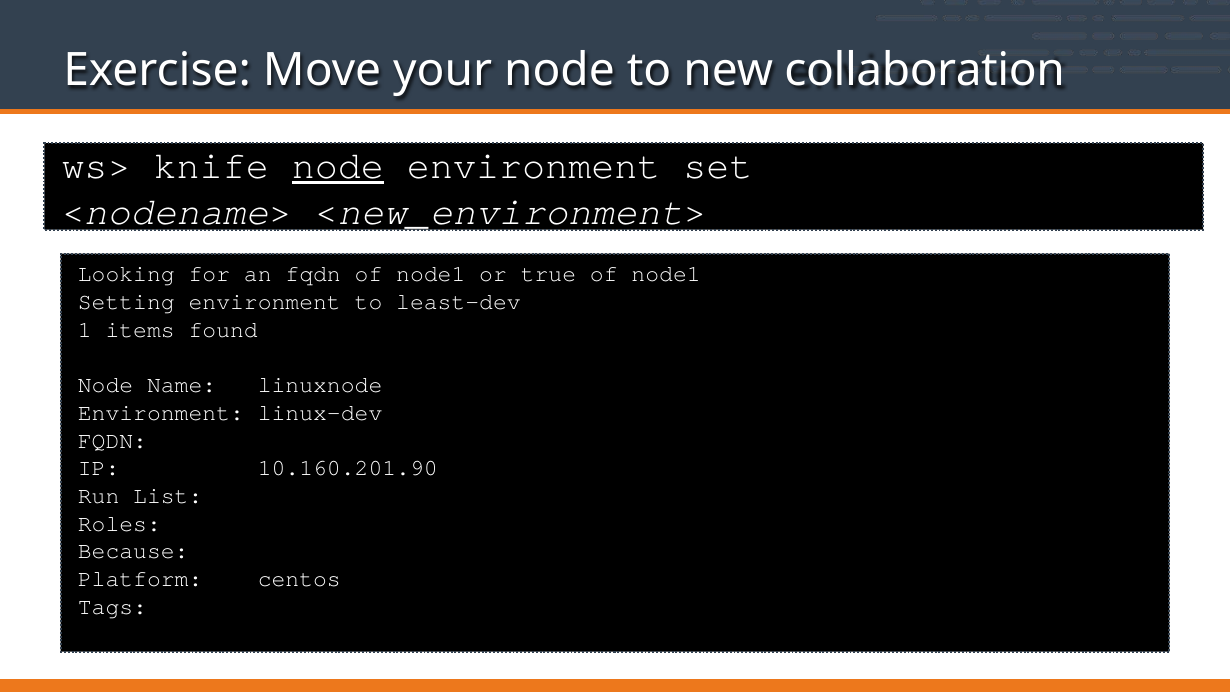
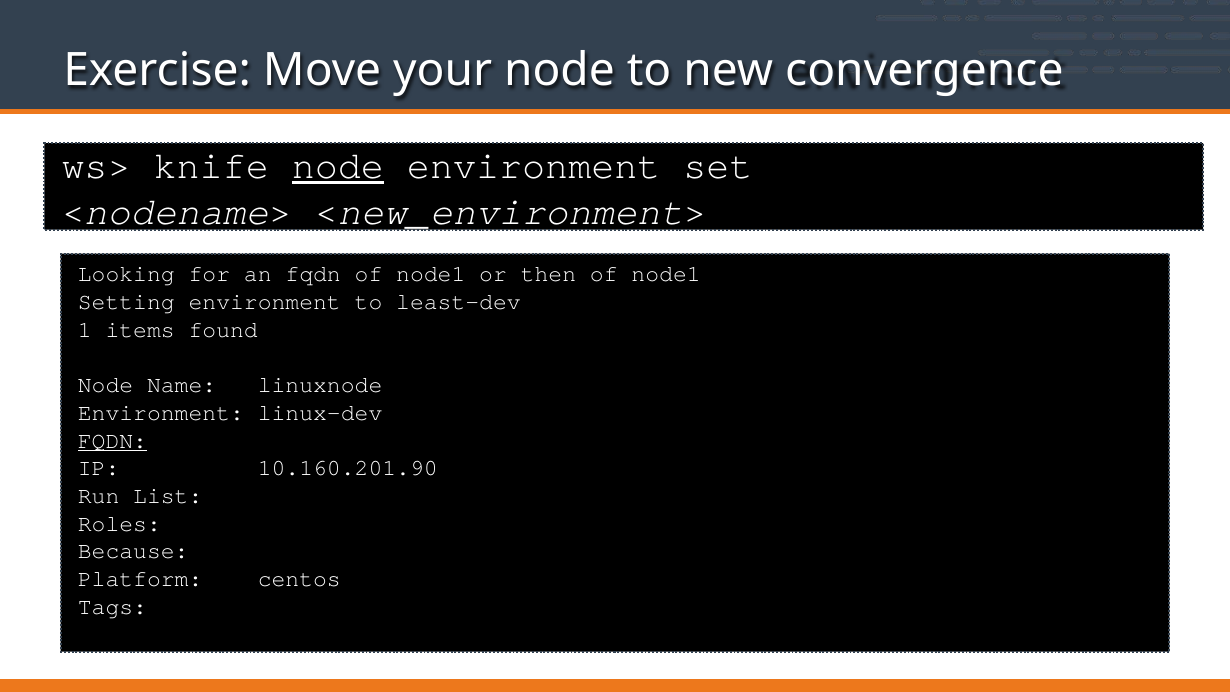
collaboration: collaboration -> convergence
true: true -> then
FQDN at (112, 440) underline: none -> present
